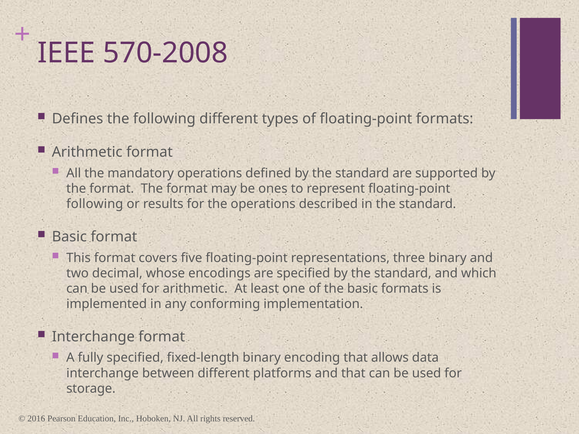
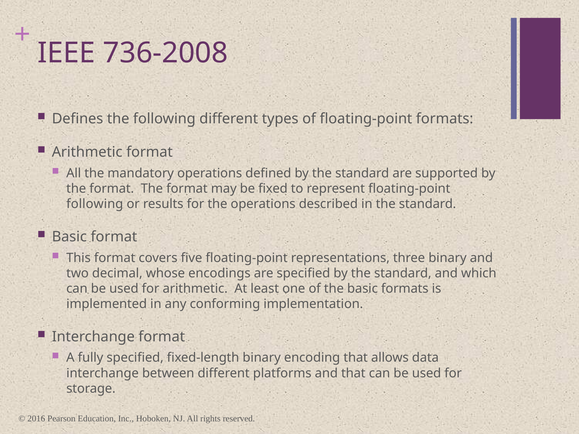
570-2008: 570-2008 -> 736-2008
ones: ones -> fixed
